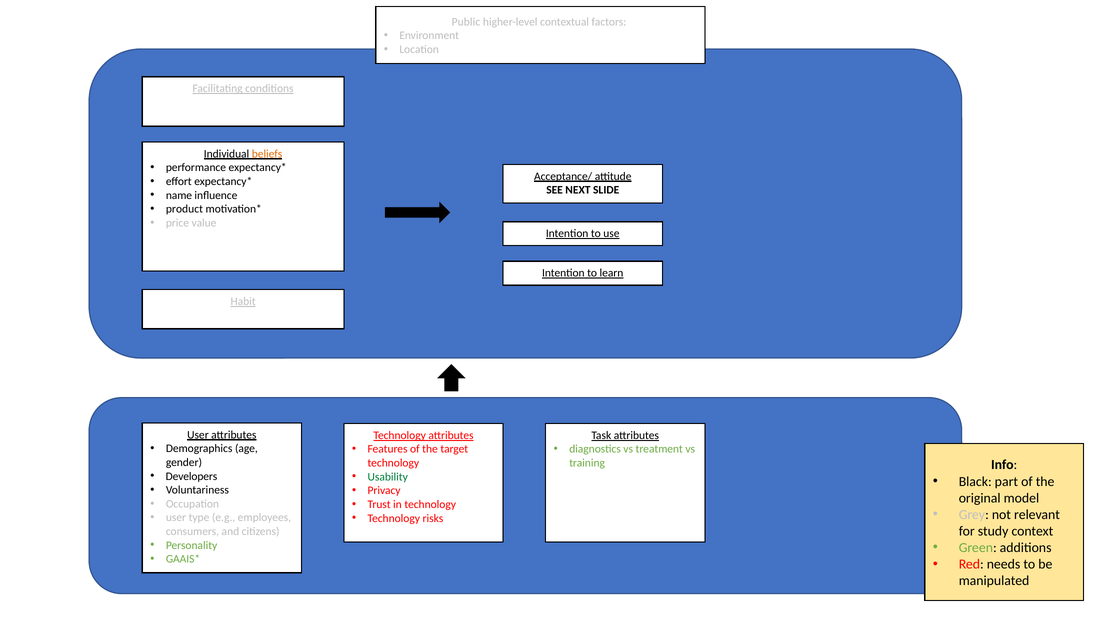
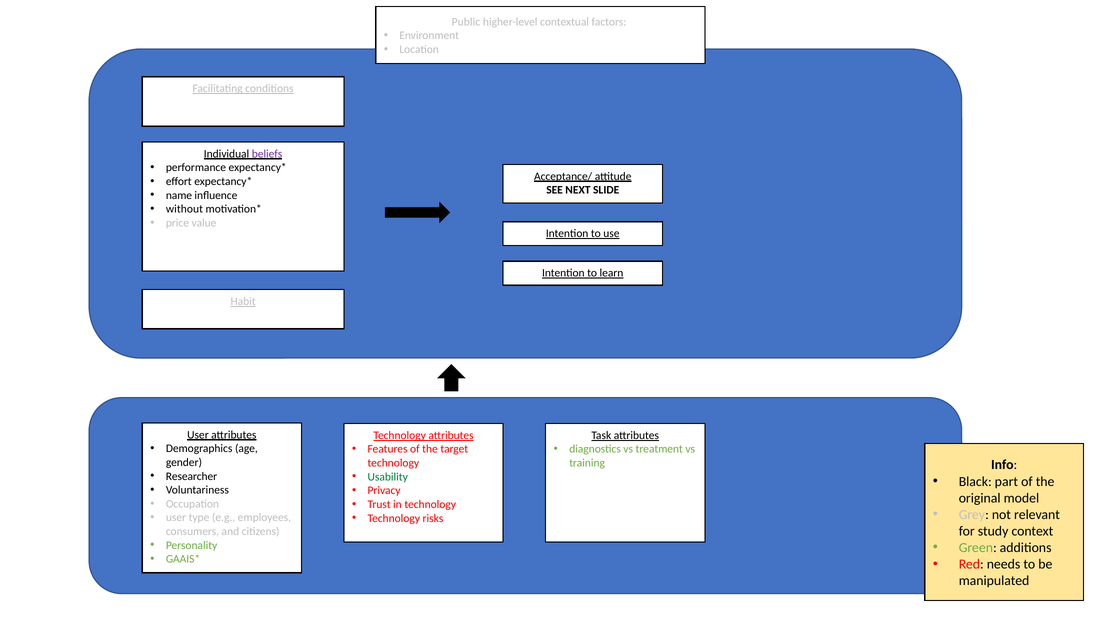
beliefs colour: orange -> purple
product: product -> without
Developers: Developers -> Researcher
